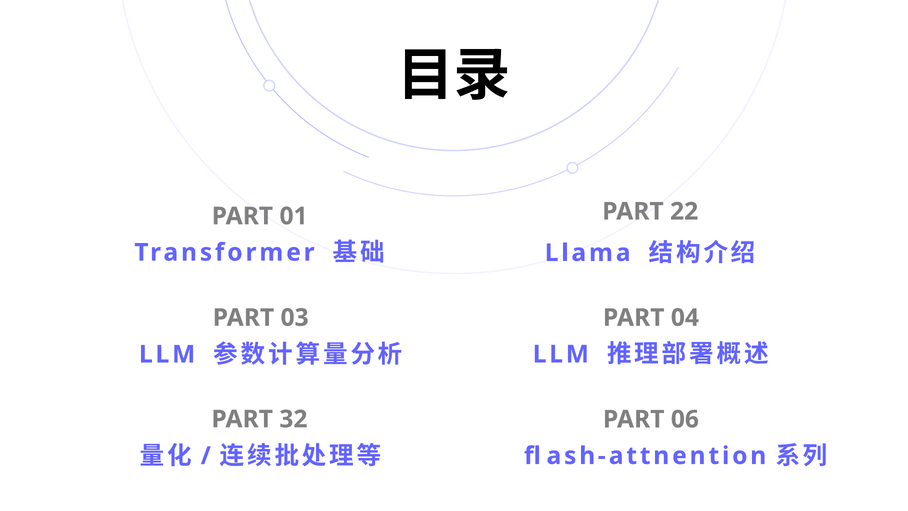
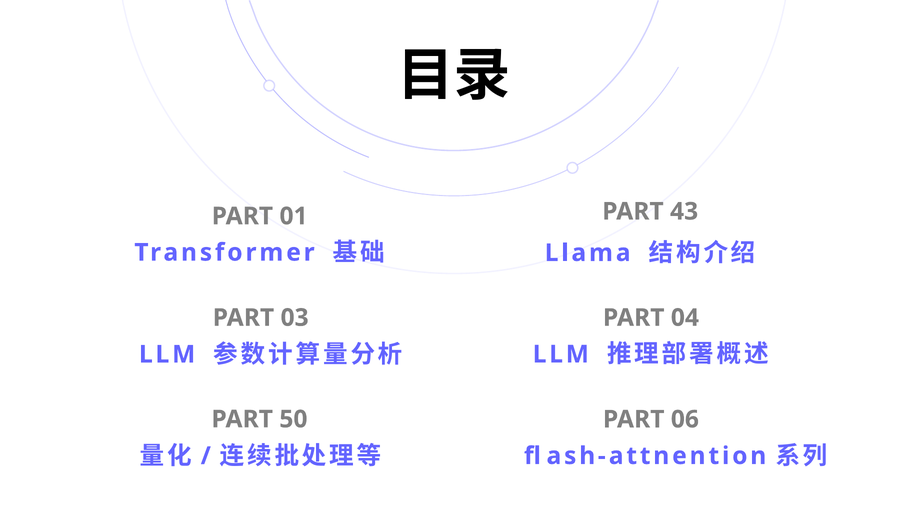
22: 22 -> 43
32: 32 -> 50
